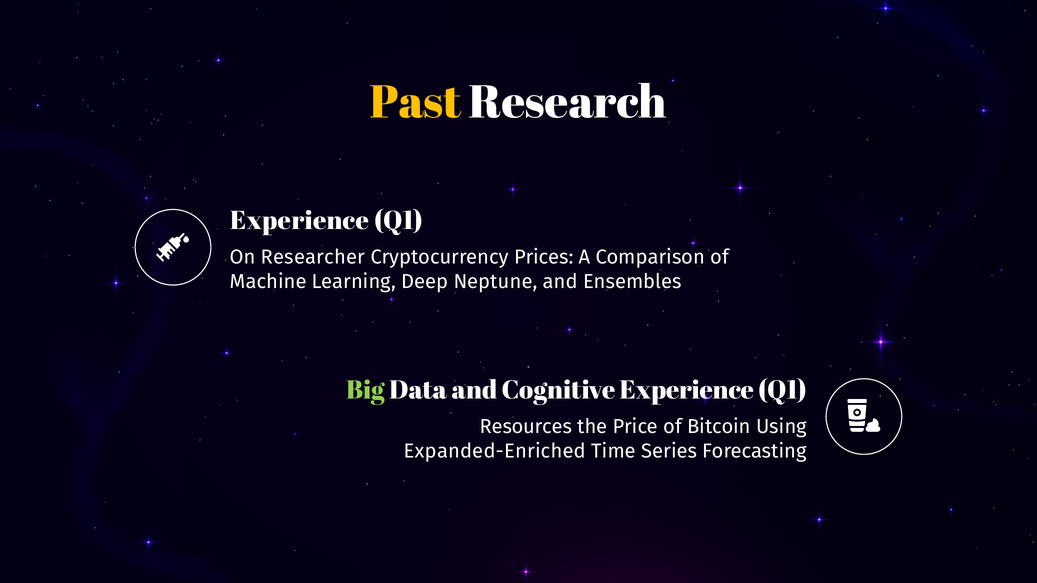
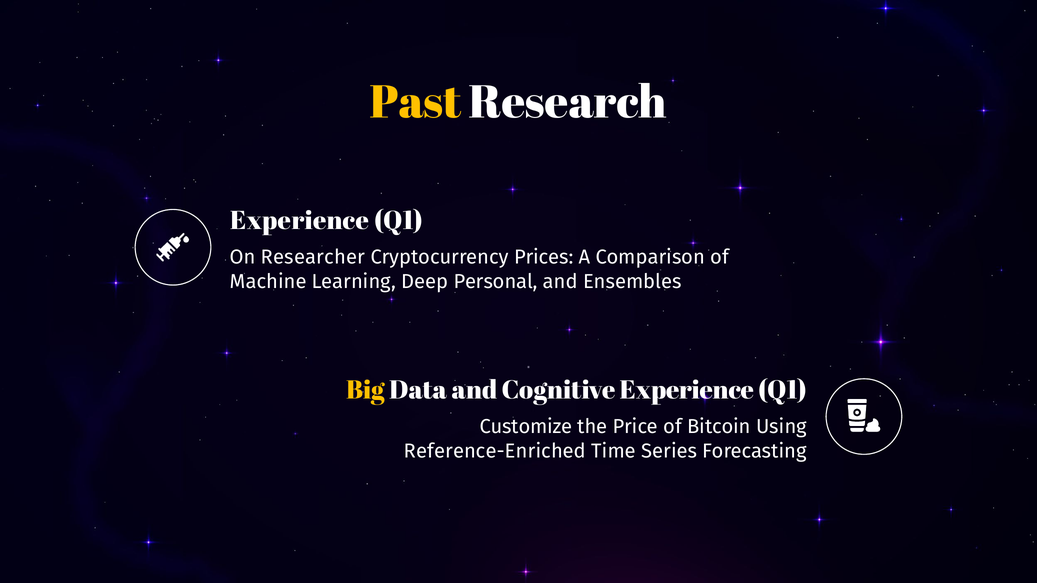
Neptune: Neptune -> Personal
Big colour: light green -> yellow
Resources: Resources -> Customize
Expanded-Enriched: Expanded-Enriched -> Reference-Enriched
